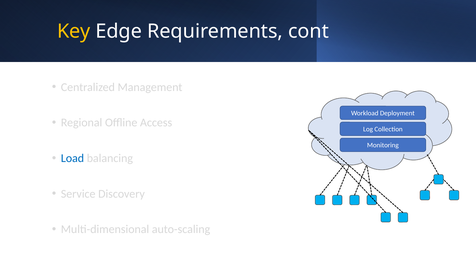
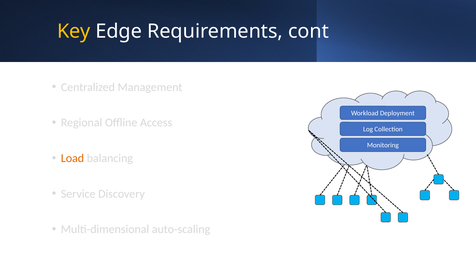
Load colour: blue -> orange
